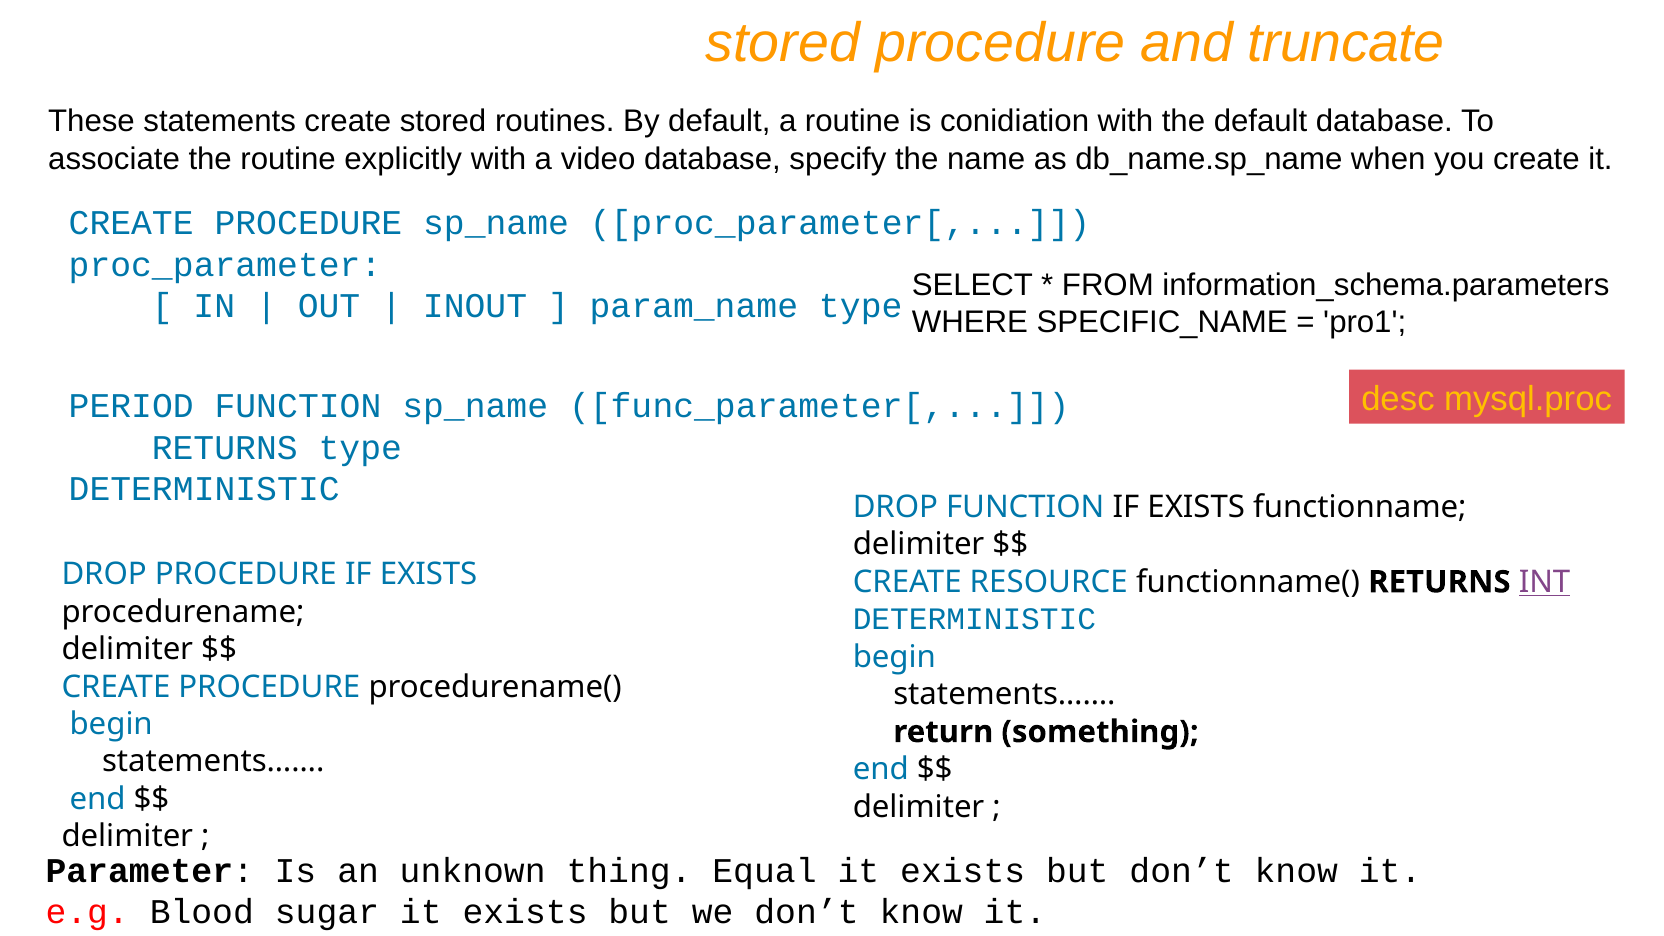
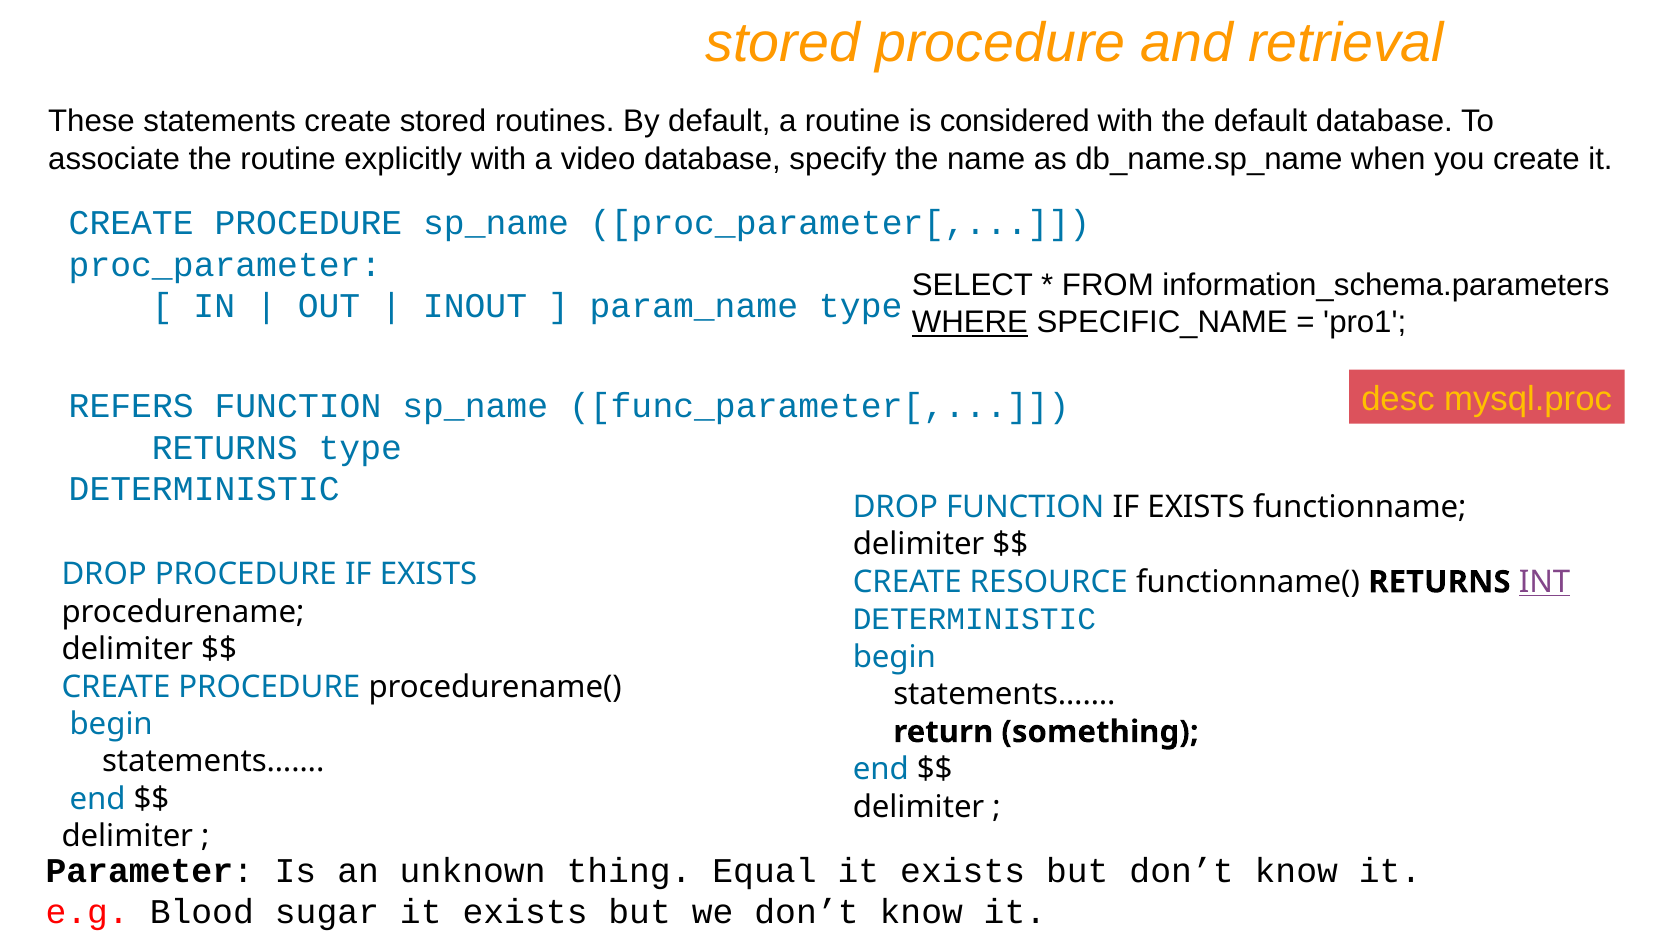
truncate: truncate -> retrieval
conidiation: conidiation -> considered
WHERE underline: none -> present
PERIOD: PERIOD -> REFERS
